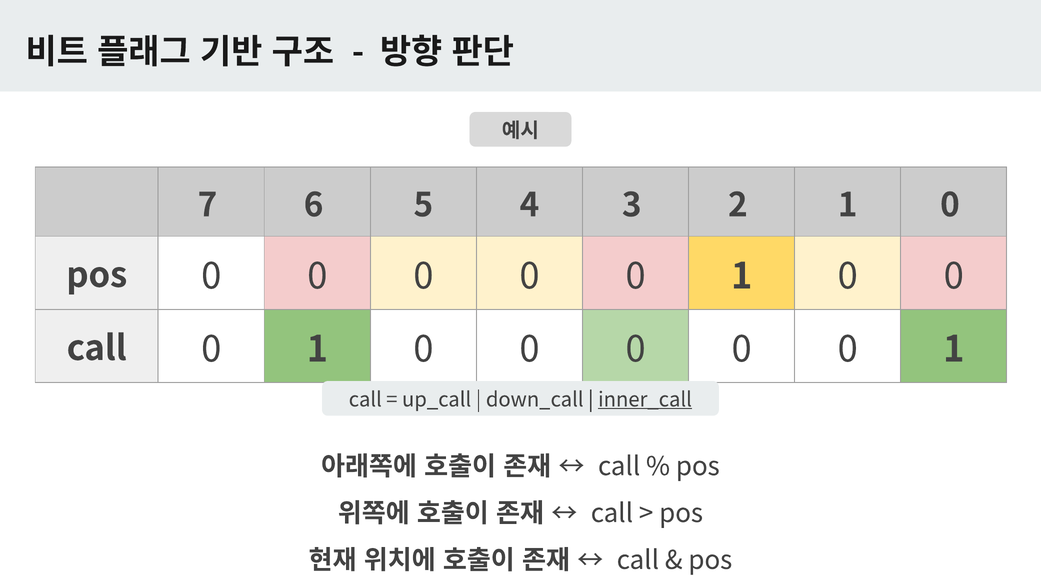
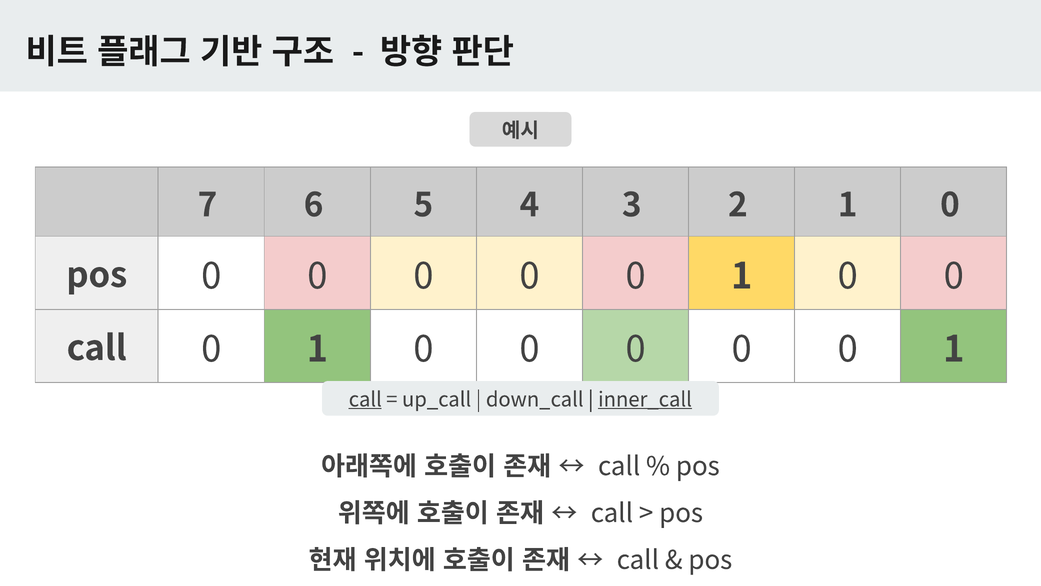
call at (365, 399) underline: none -> present
